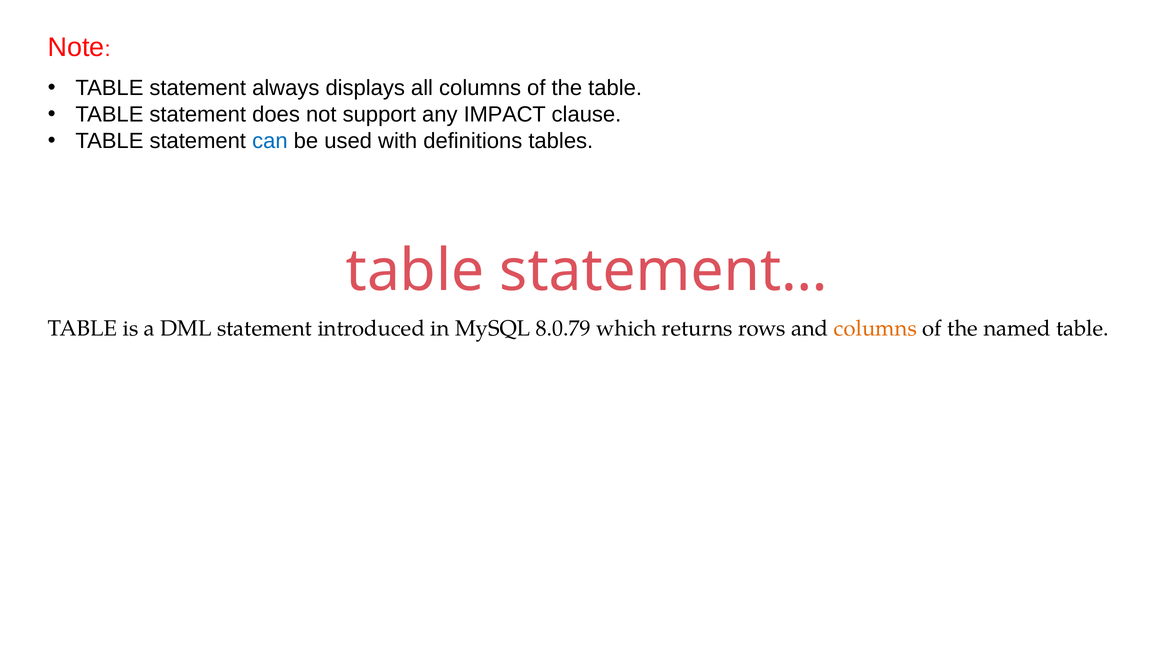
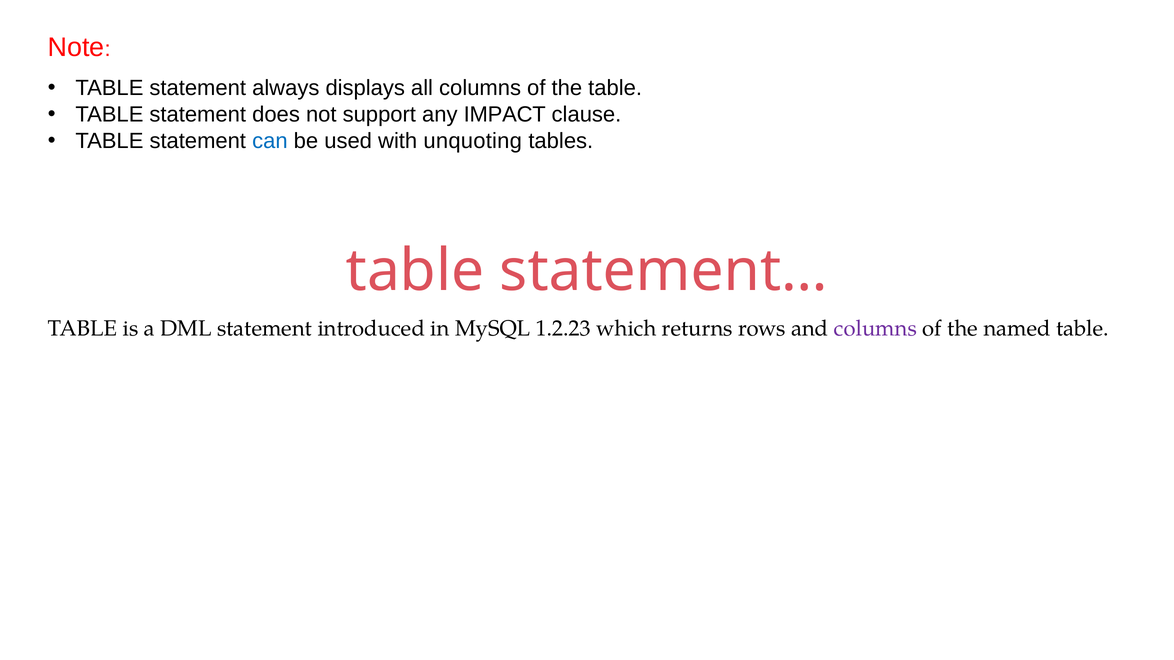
definitions: definitions -> unquoting
8.0.79: 8.0.79 -> 1.2.23
columns at (875, 328) colour: orange -> purple
